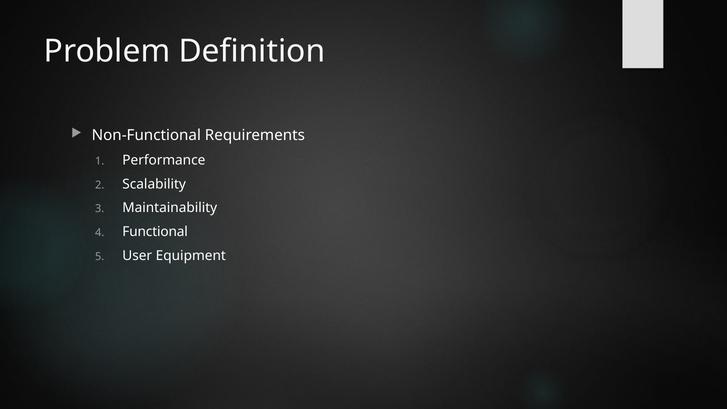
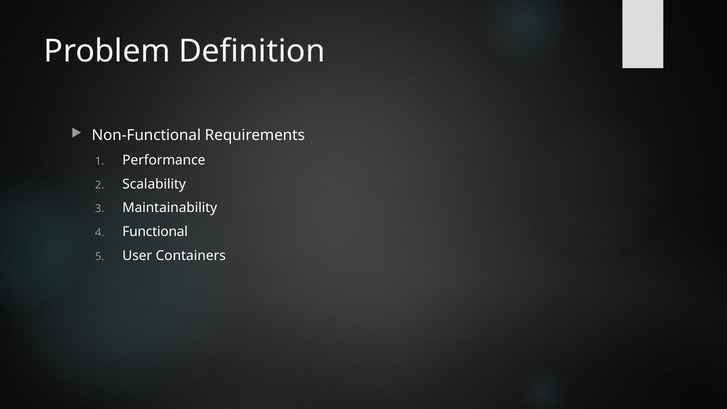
Equipment: Equipment -> Containers
